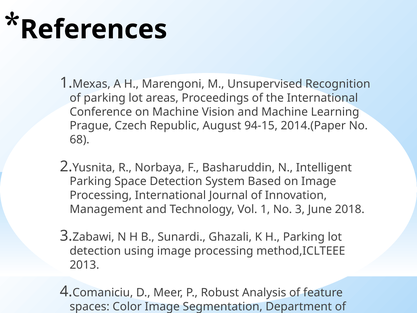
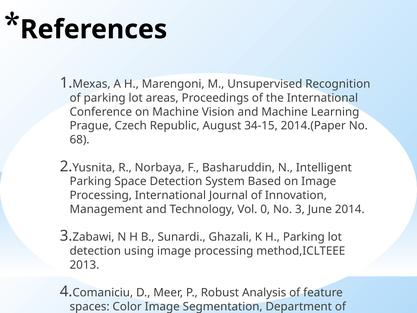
94-15: 94-15 -> 34-15
Vol 1: 1 -> 0
2018: 2018 -> 2014
